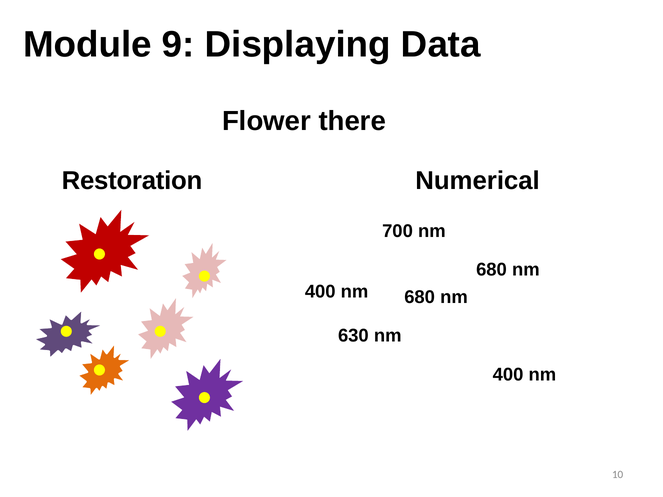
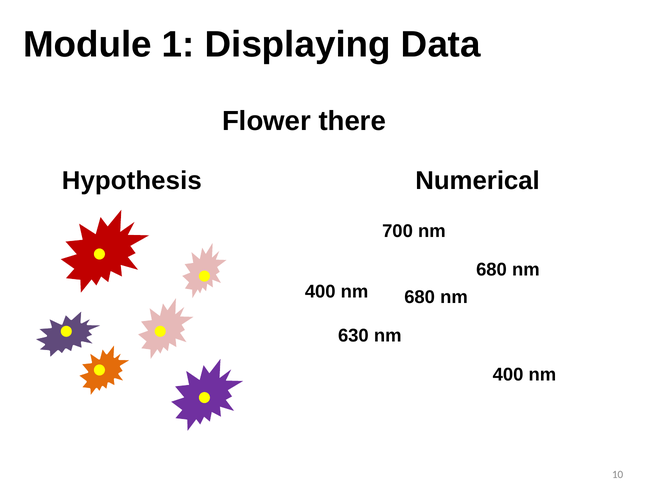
9: 9 -> 1
Restoration: Restoration -> Hypothesis
